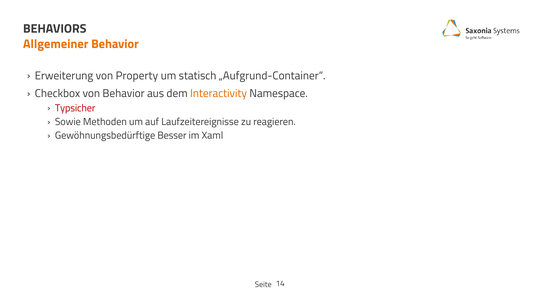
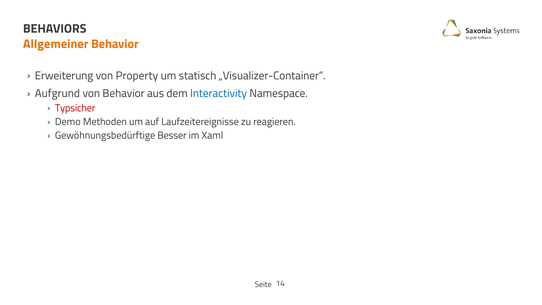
„Aufgrund-Container“: „Aufgrund-Container“ -> „Visualizer-Container“
Checkbox: Checkbox -> Aufgrund
Interactivity colour: orange -> blue
Sowie: Sowie -> Demo
